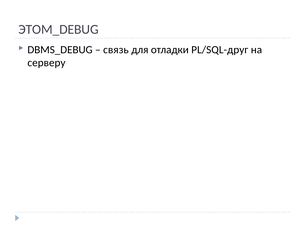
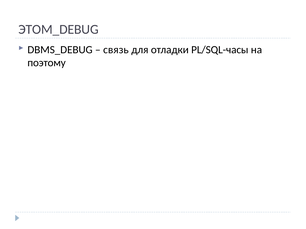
PL/SQL-друг: PL/SQL-друг -> PL/SQL-часы
серверу: серверу -> поэтому
